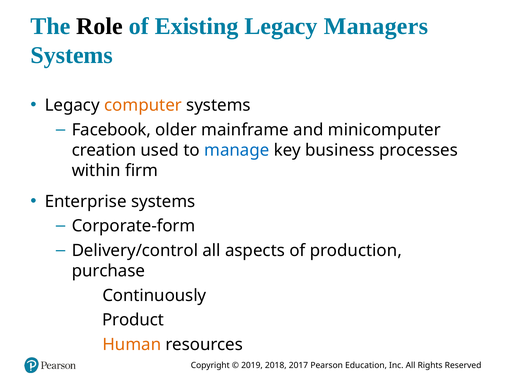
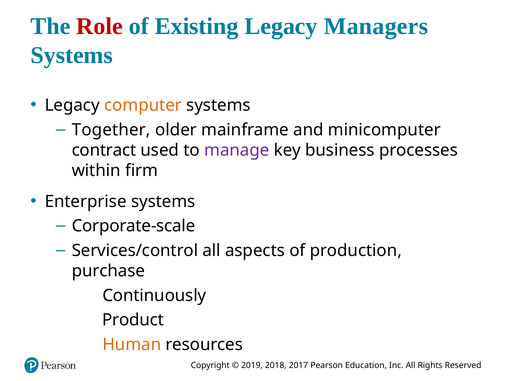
Role colour: black -> red
Facebook: Facebook -> Together
creation: creation -> contract
manage colour: blue -> purple
Corporate-form: Corporate-form -> Corporate-scale
Delivery/control: Delivery/control -> Services/control
